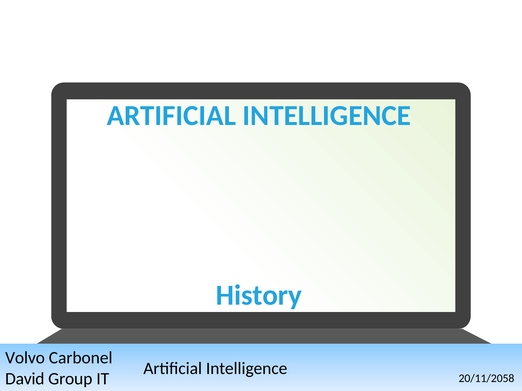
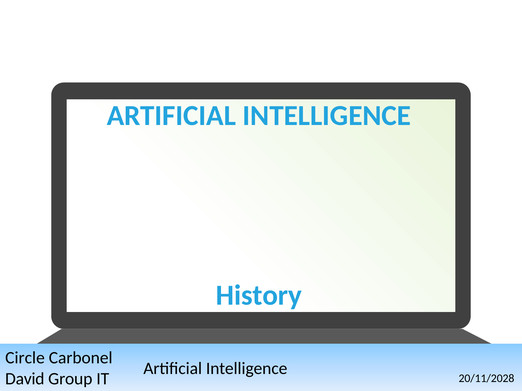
Volvo: Volvo -> Circle
20/11/2058: 20/11/2058 -> 20/11/2028
